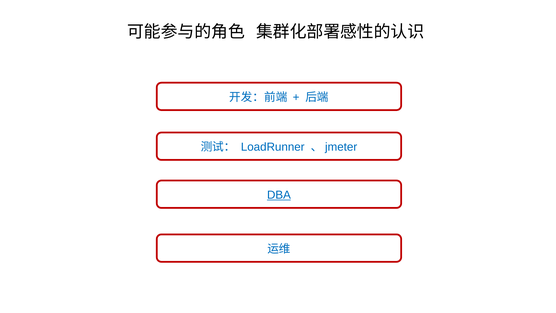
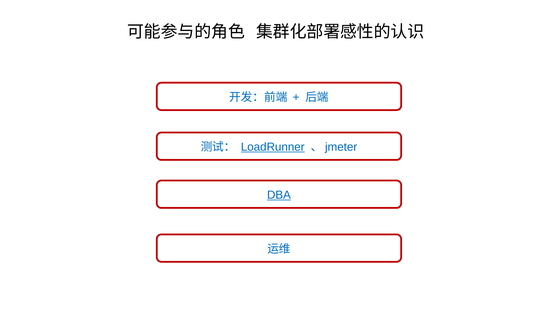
LoadRunner underline: none -> present
